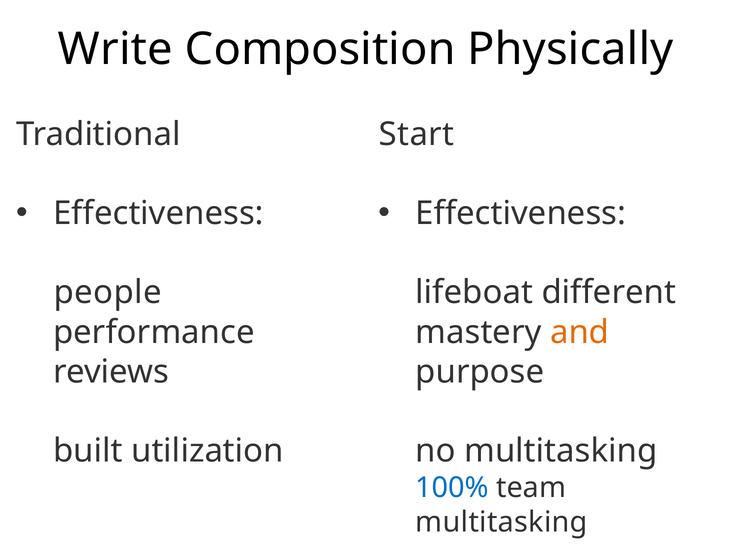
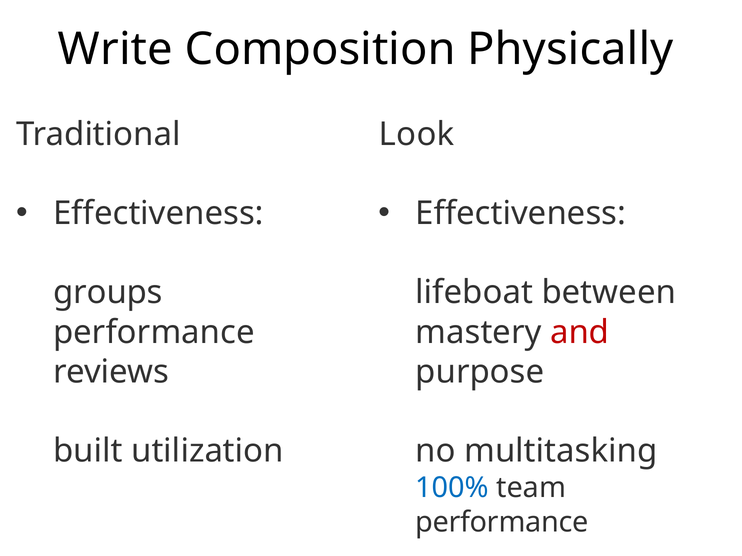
Start: Start -> Look
people: people -> groups
different: different -> between
and colour: orange -> red
multitasking at (502, 523): multitasking -> performance
